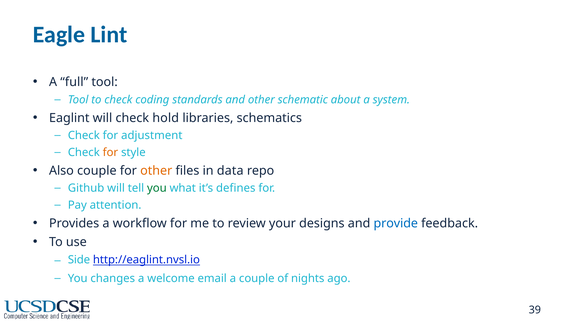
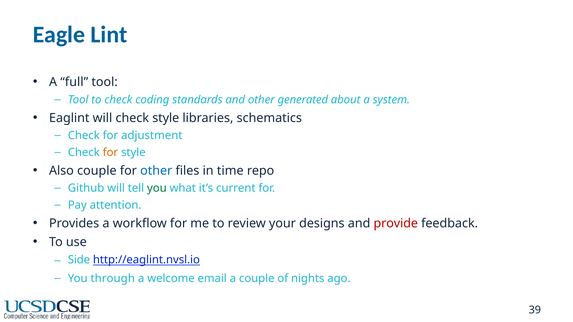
schematic: schematic -> generated
check hold: hold -> style
other at (156, 171) colour: orange -> blue
data: data -> time
defines: defines -> current
provide colour: blue -> red
changes: changes -> through
